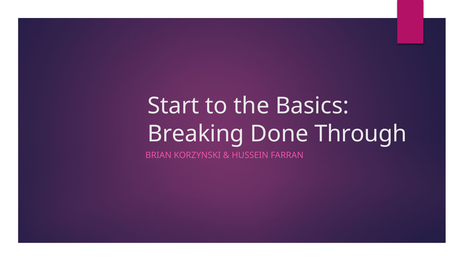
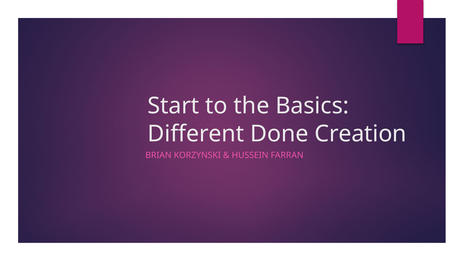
Breaking: Breaking -> Different
Through: Through -> Creation
